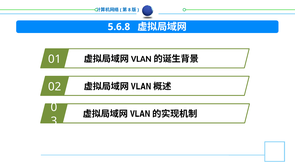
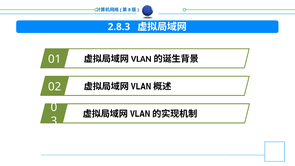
5.6.8: 5.6.8 -> 2.8.3
